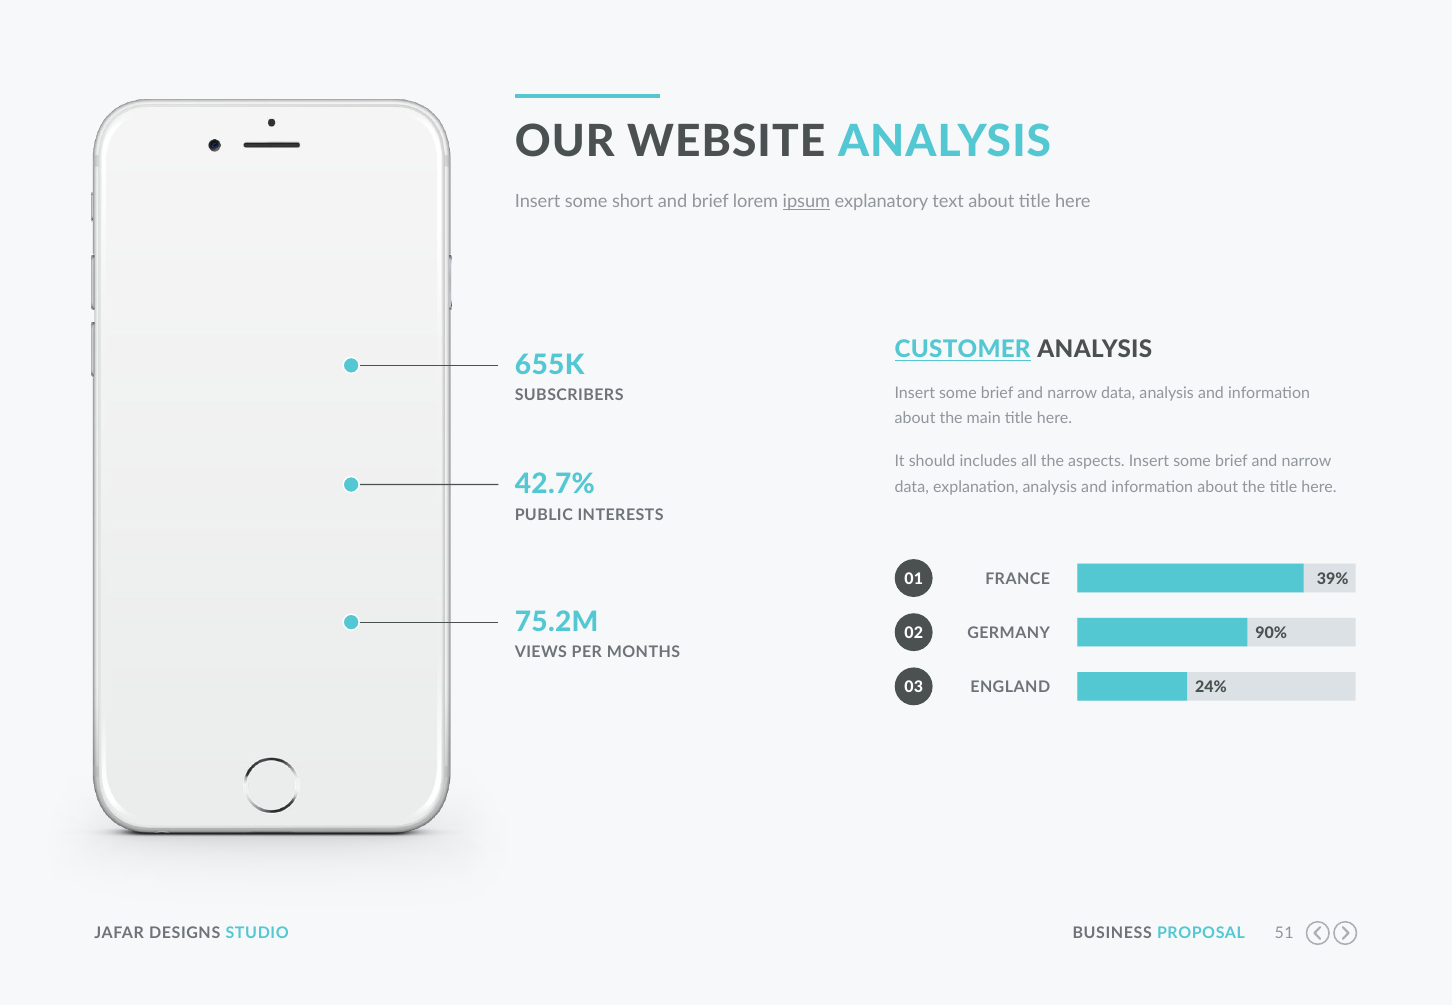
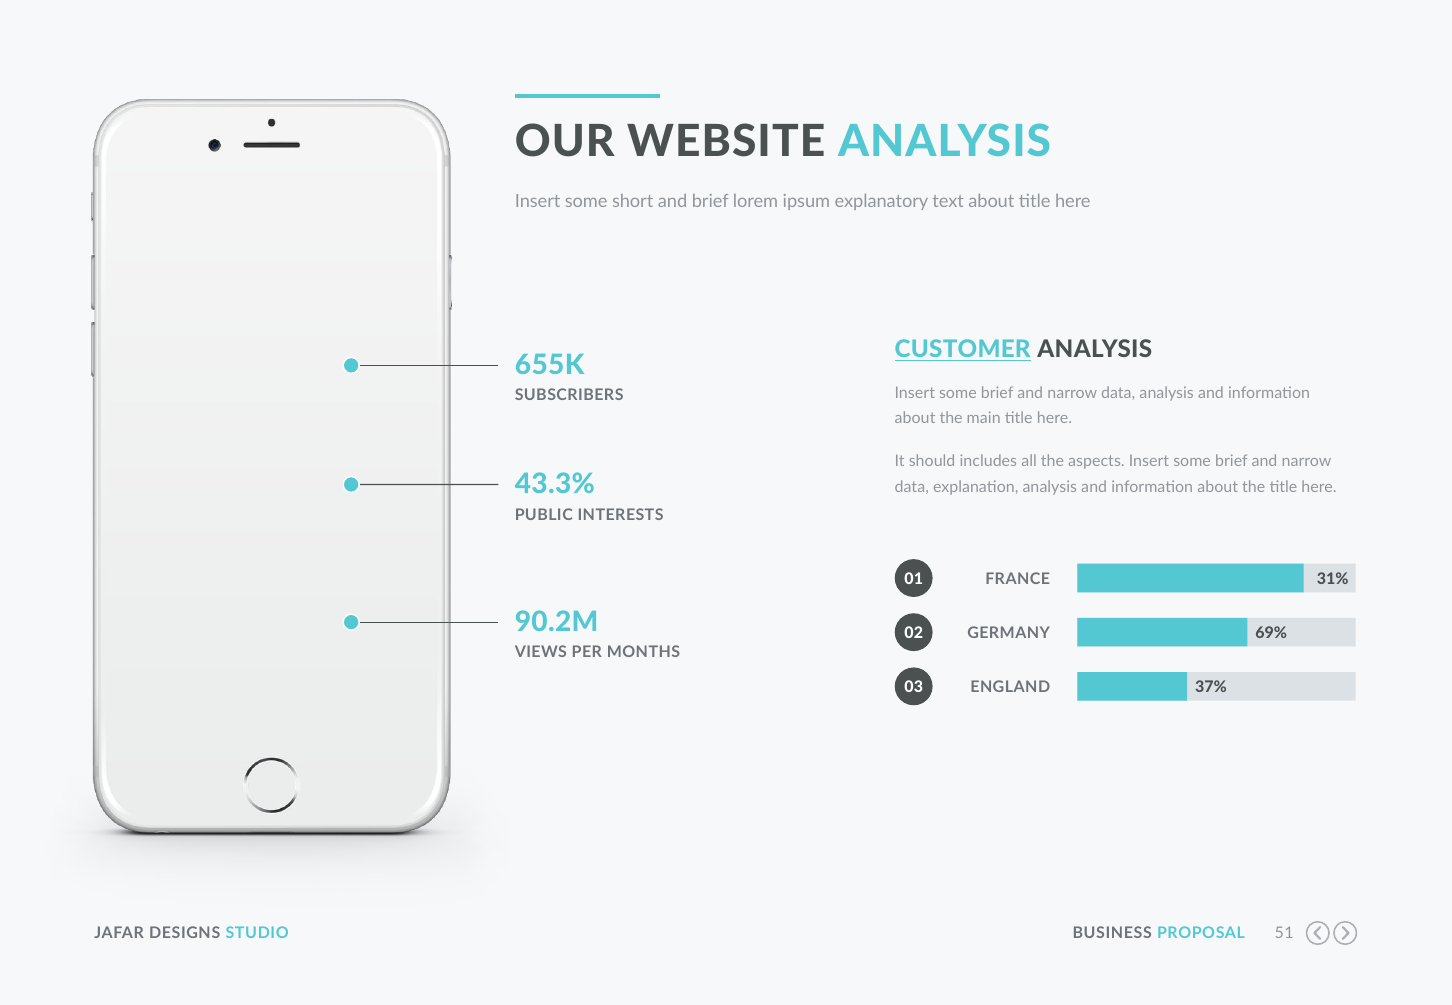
ipsum underline: present -> none
42.7%: 42.7% -> 43.3%
39%: 39% -> 31%
75.2M: 75.2M -> 90.2M
90%: 90% -> 69%
24%: 24% -> 37%
